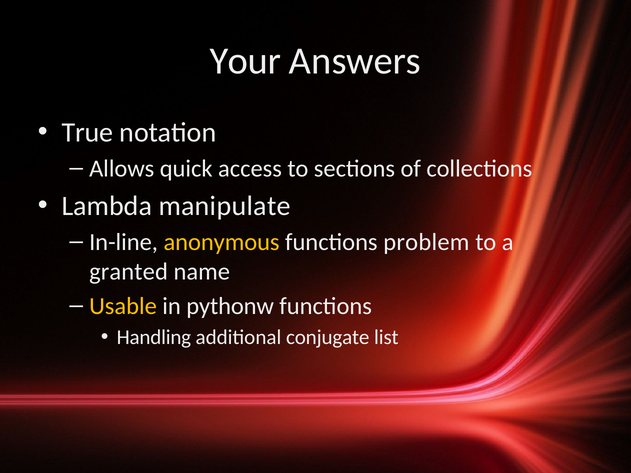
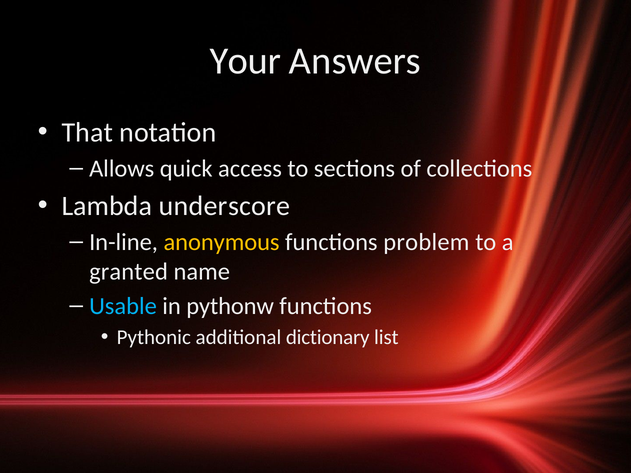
True: True -> That
manipulate: manipulate -> underscore
Usable colour: yellow -> light blue
Handling: Handling -> Pythonic
conjugate: conjugate -> dictionary
